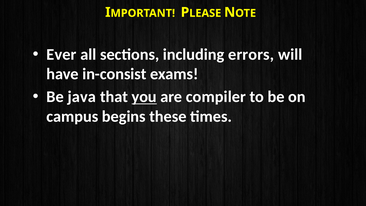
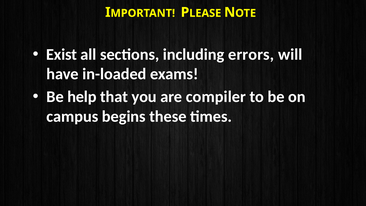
Ever: Ever -> Exist
in-consist: in-consist -> in-loaded
java: java -> help
you underline: present -> none
